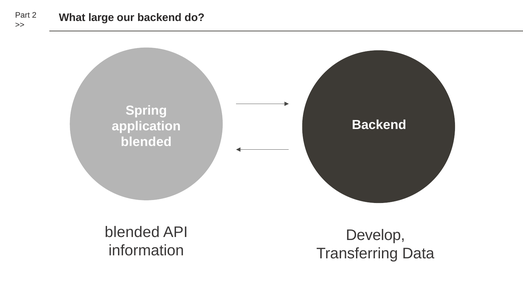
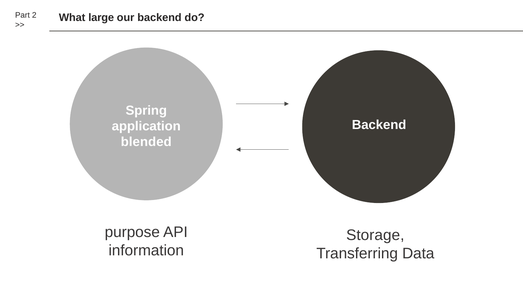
blended at (132, 232): blended -> purpose
Develop: Develop -> Storage
